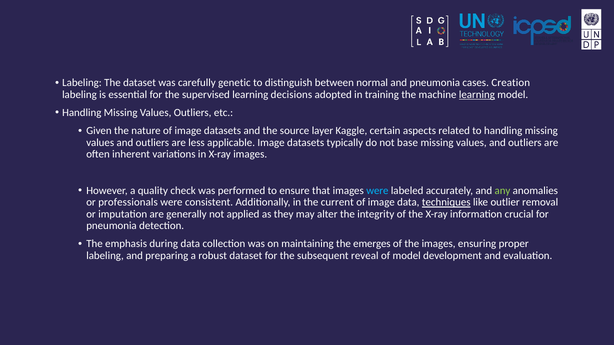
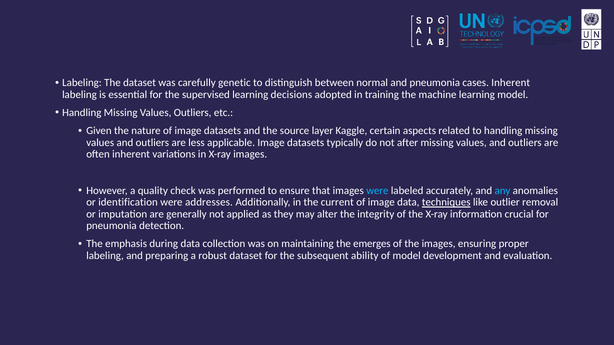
cases Creation: Creation -> Inherent
learning at (477, 95) underline: present -> none
base: base -> after
any colour: light green -> light blue
professionals: professionals -> identification
consistent: consistent -> addresses
reveal: reveal -> ability
